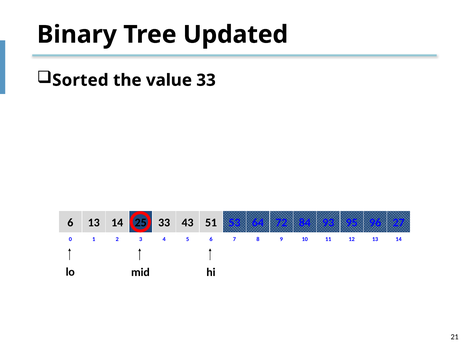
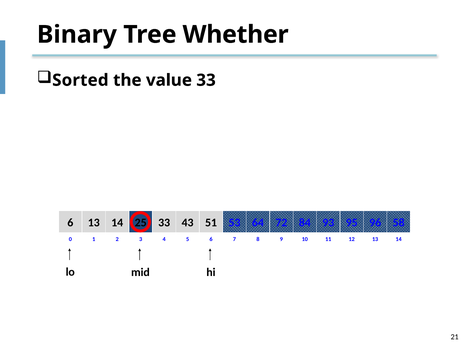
Updated: Updated -> Whether
27: 27 -> 58
